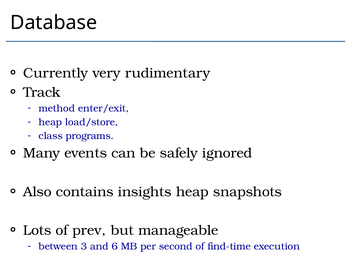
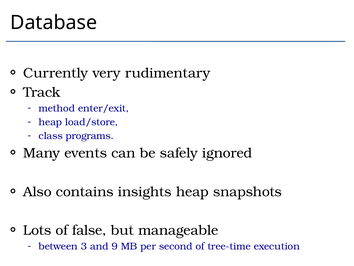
prev: prev -> false
6: 6 -> 9
find-time: find-time -> tree-time
